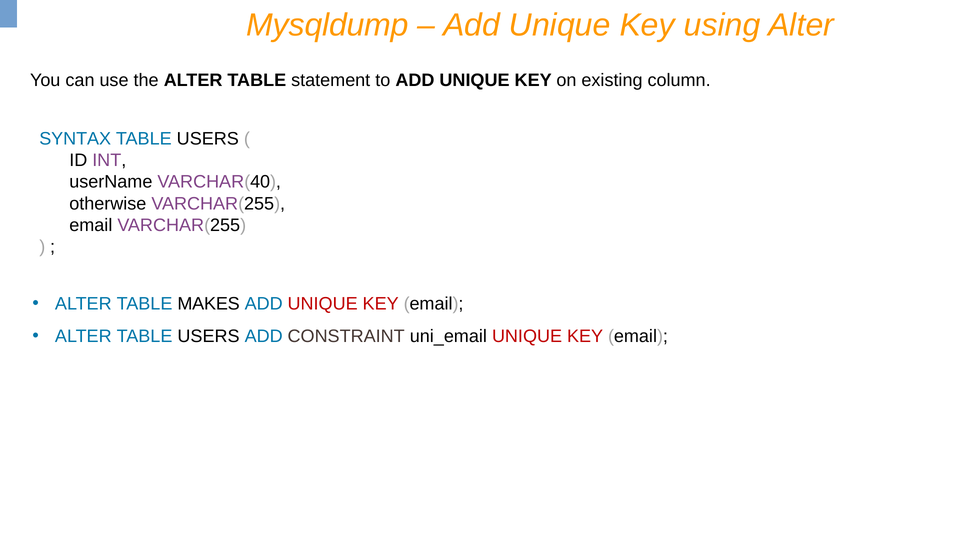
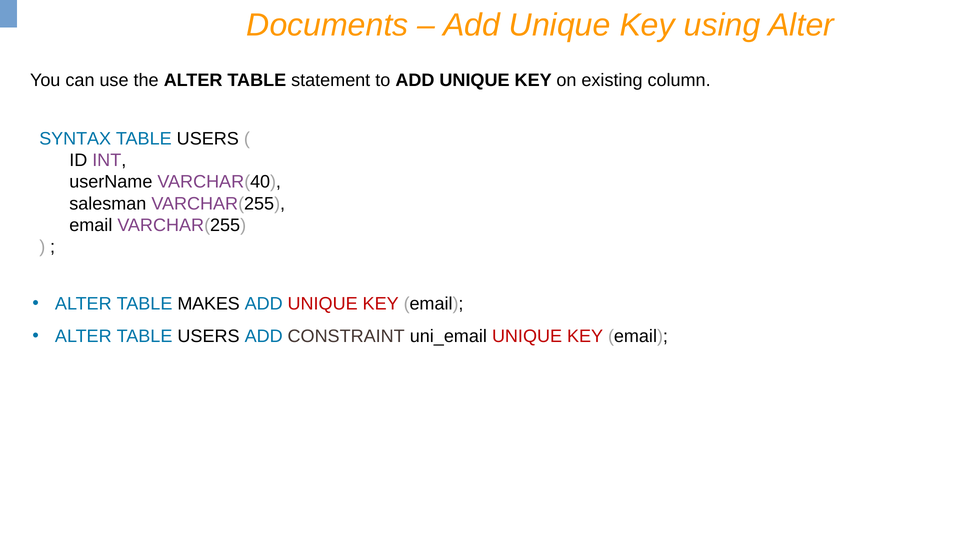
Mysqldump: Mysqldump -> Documents
otherwise: otherwise -> salesman
